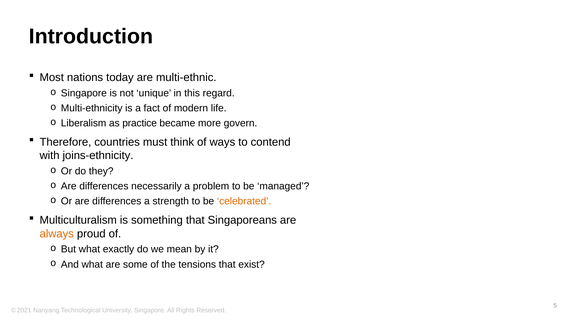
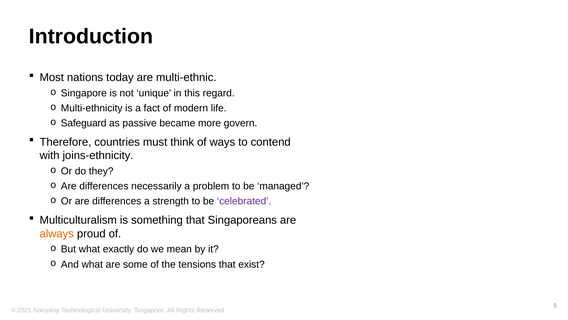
Liberalism: Liberalism -> Safeguard
practice: practice -> passive
celebrated colour: orange -> purple
